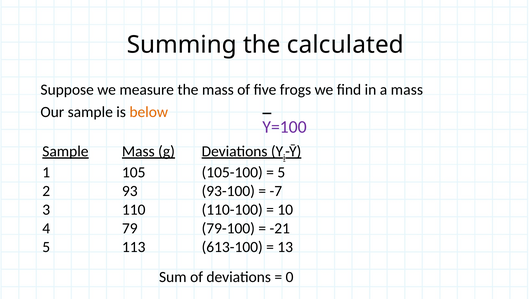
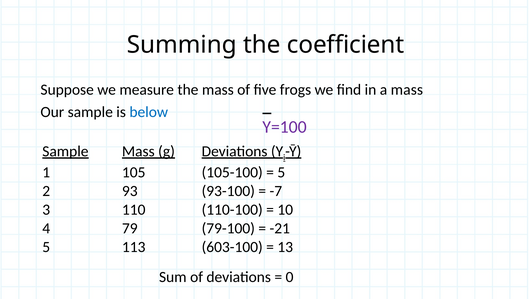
calculated: calculated -> coefficient
below colour: orange -> blue
613-100: 613-100 -> 603-100
